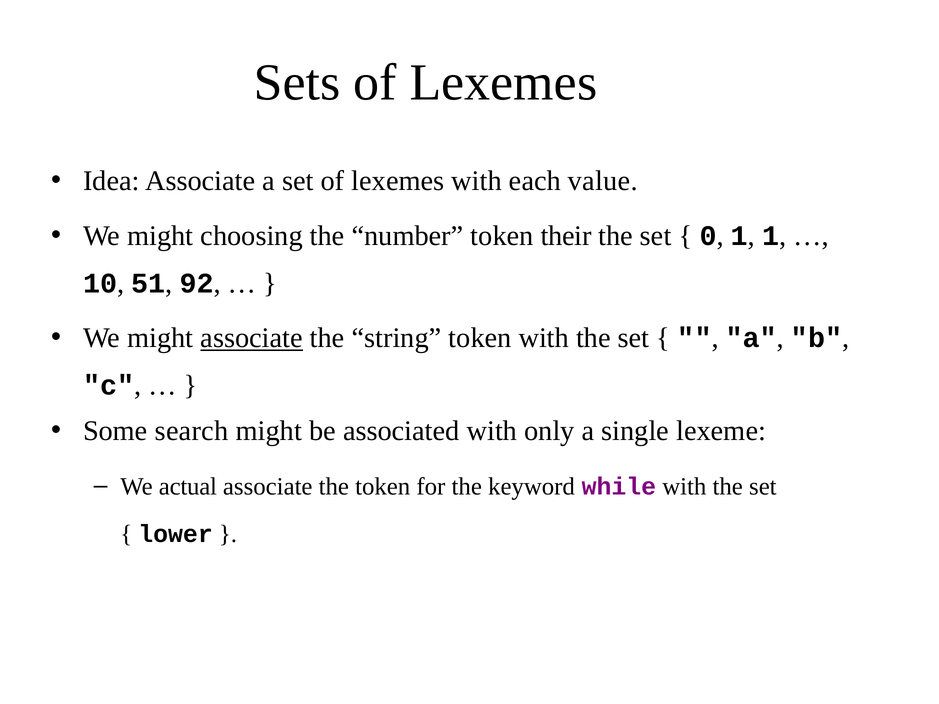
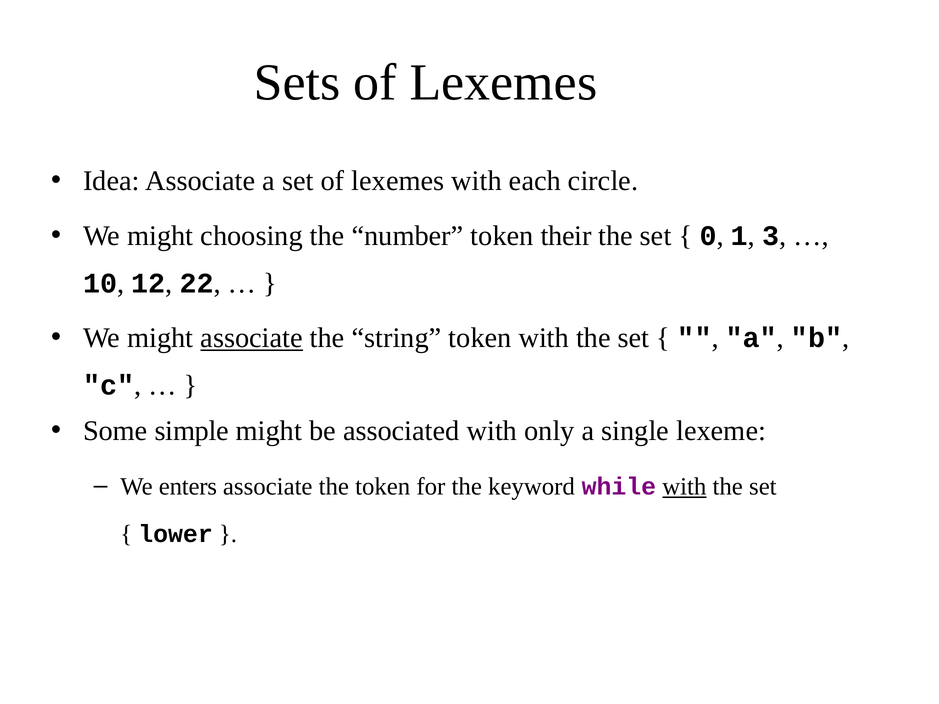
value: value -> circle
1 at (771, 236): 1 -> 3
51: 51 -> 12
92: 92 -> 22
search: search -> simple
actual: actual -> enters
with at (684, 486) underline: none -> present
